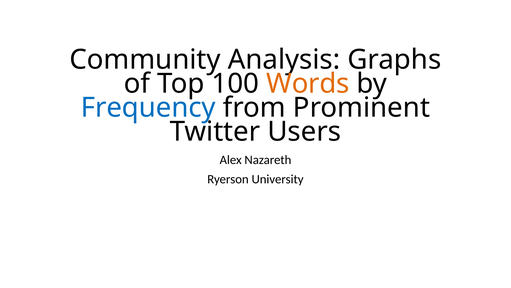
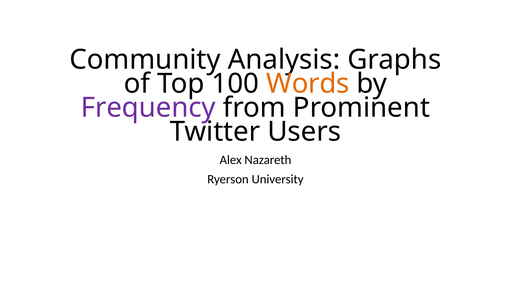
Frequency colour: blue -> purple
